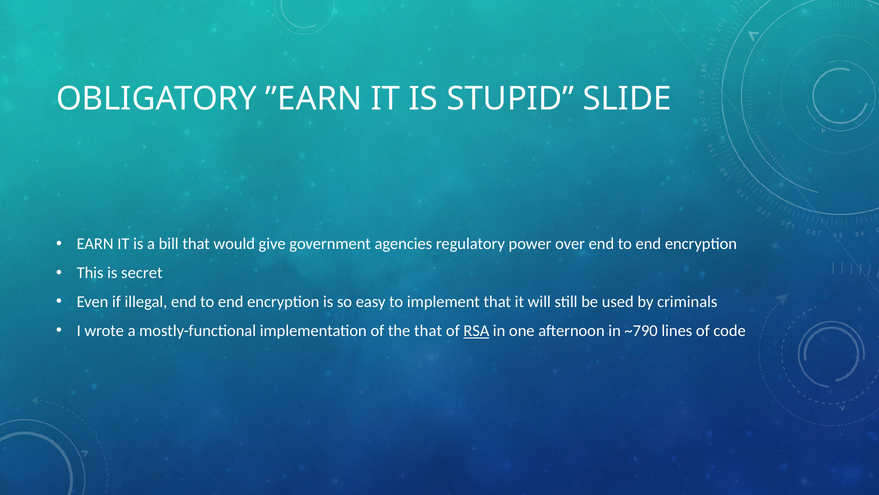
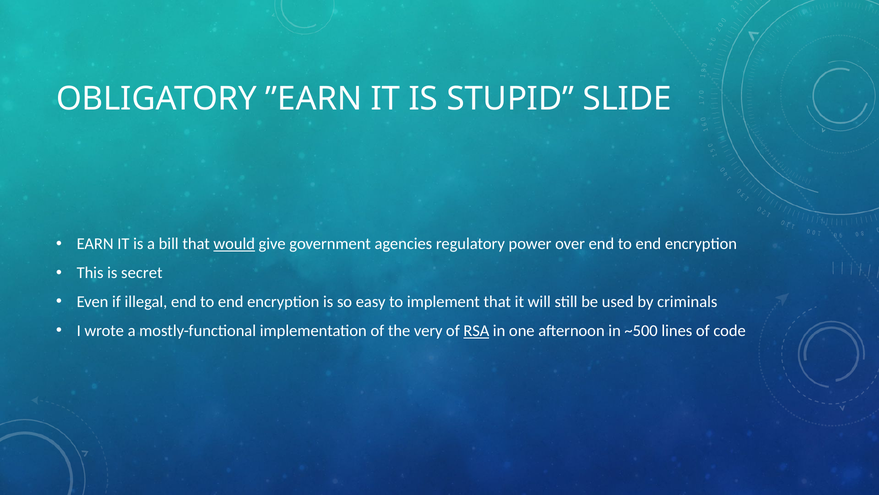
would underline: none -> present
the that: that -> very
~790: ~790 -> ~500
